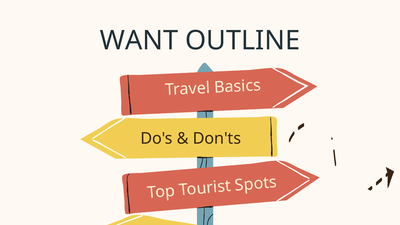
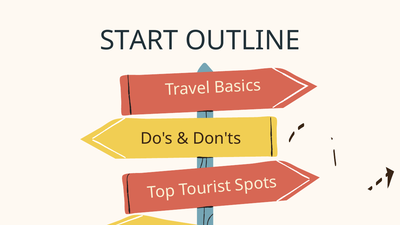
WANT: WANT -> START
